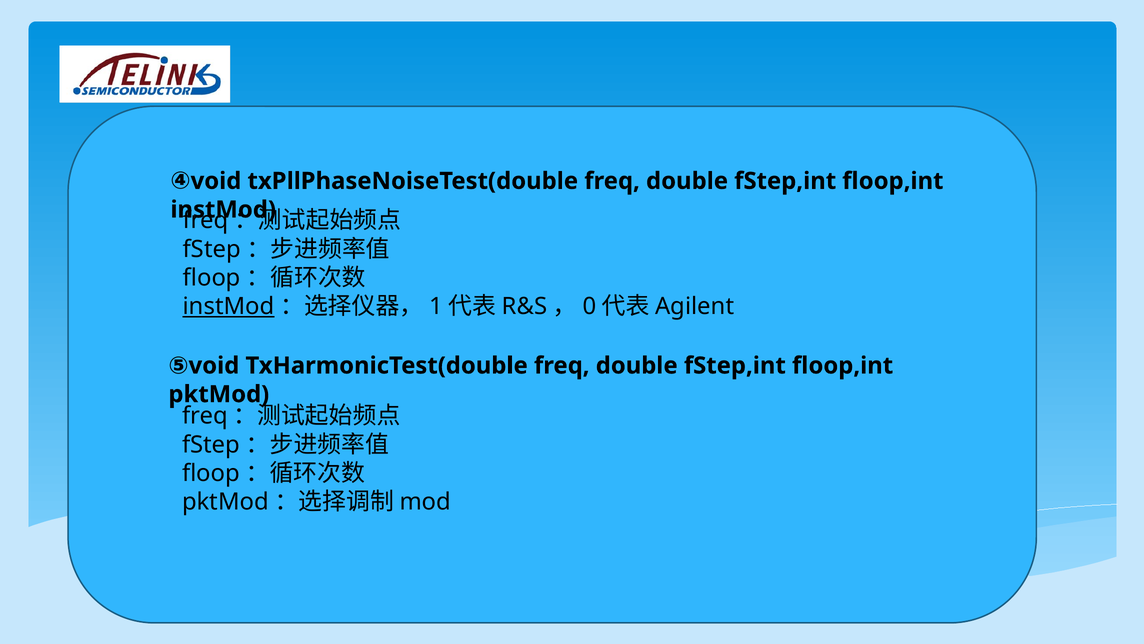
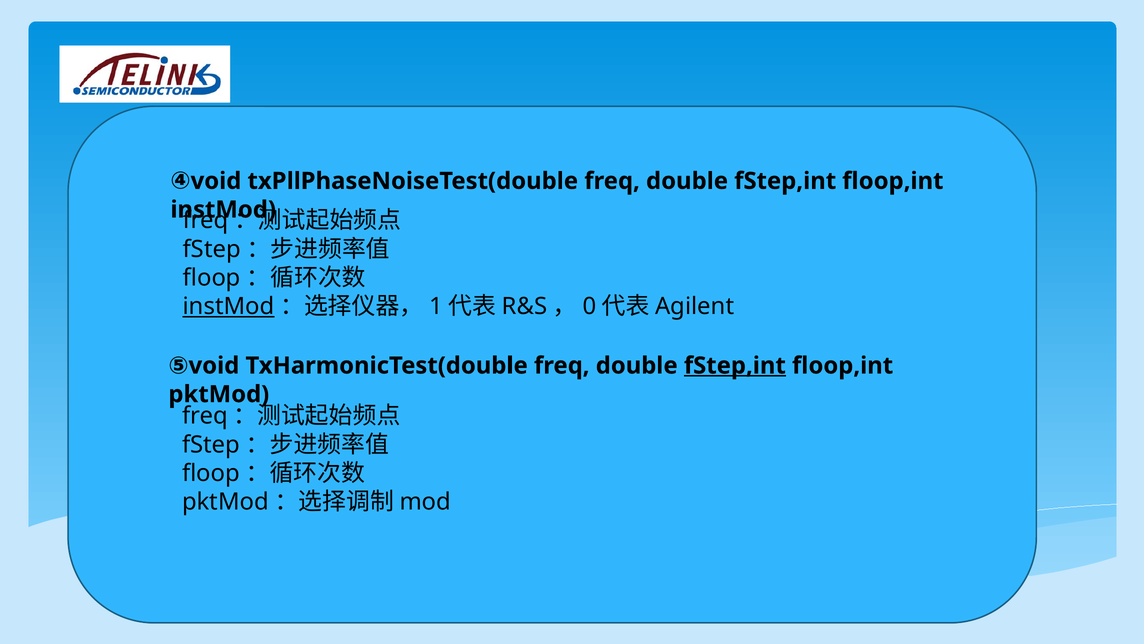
fStep,int at (735, 365) underline: none -> present
